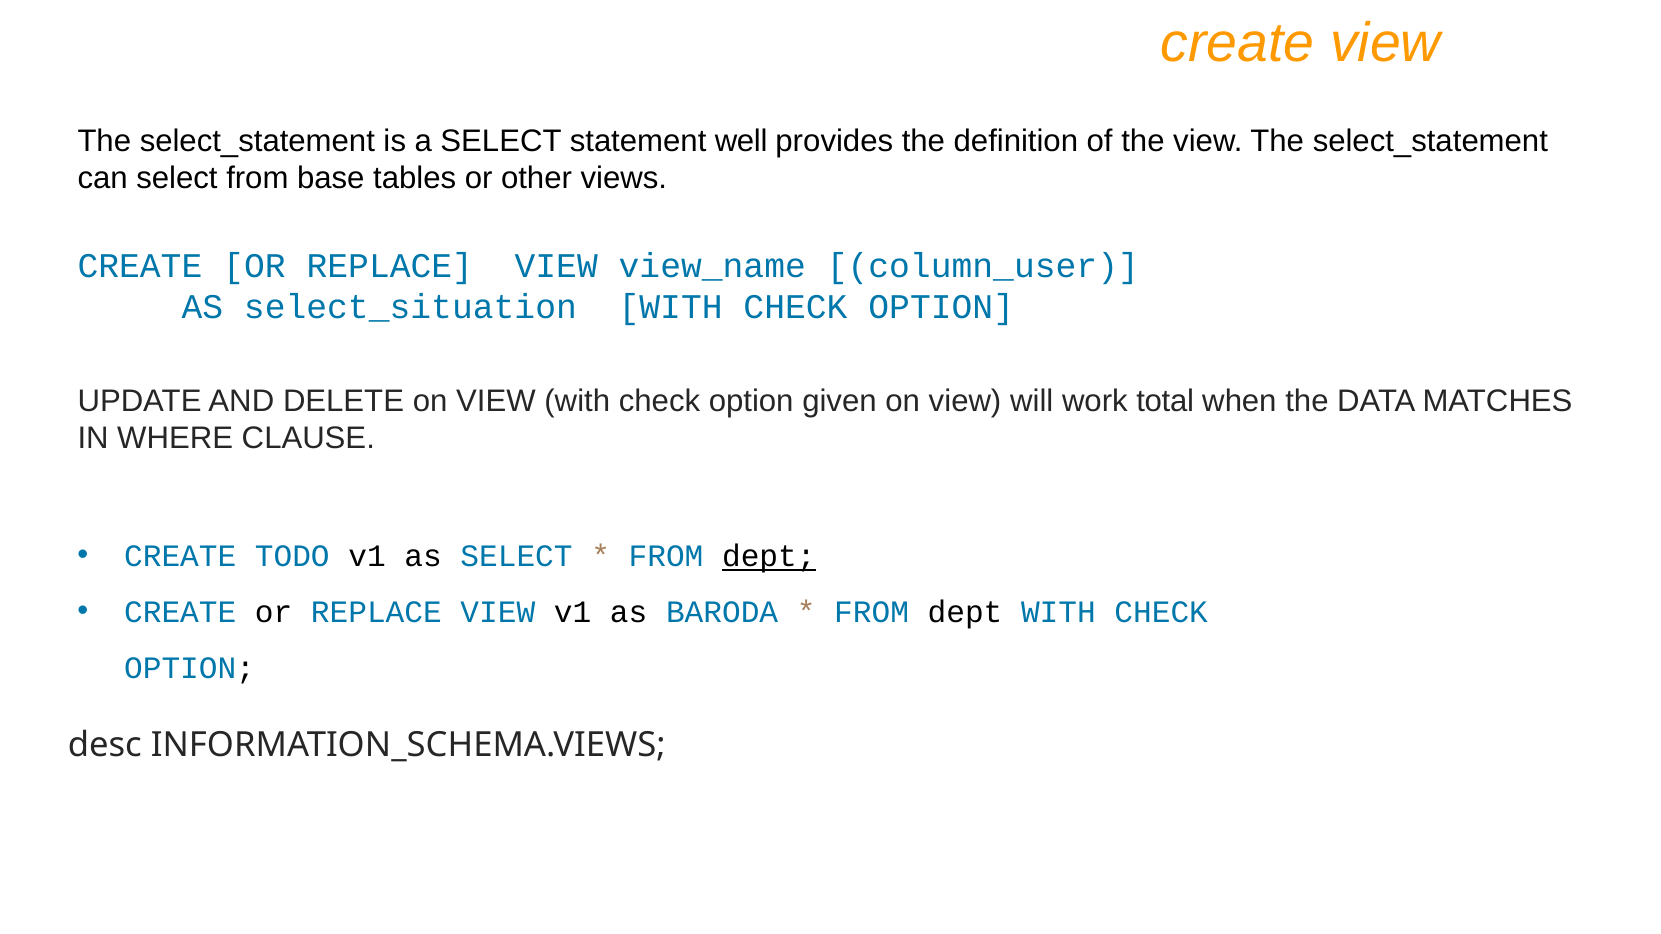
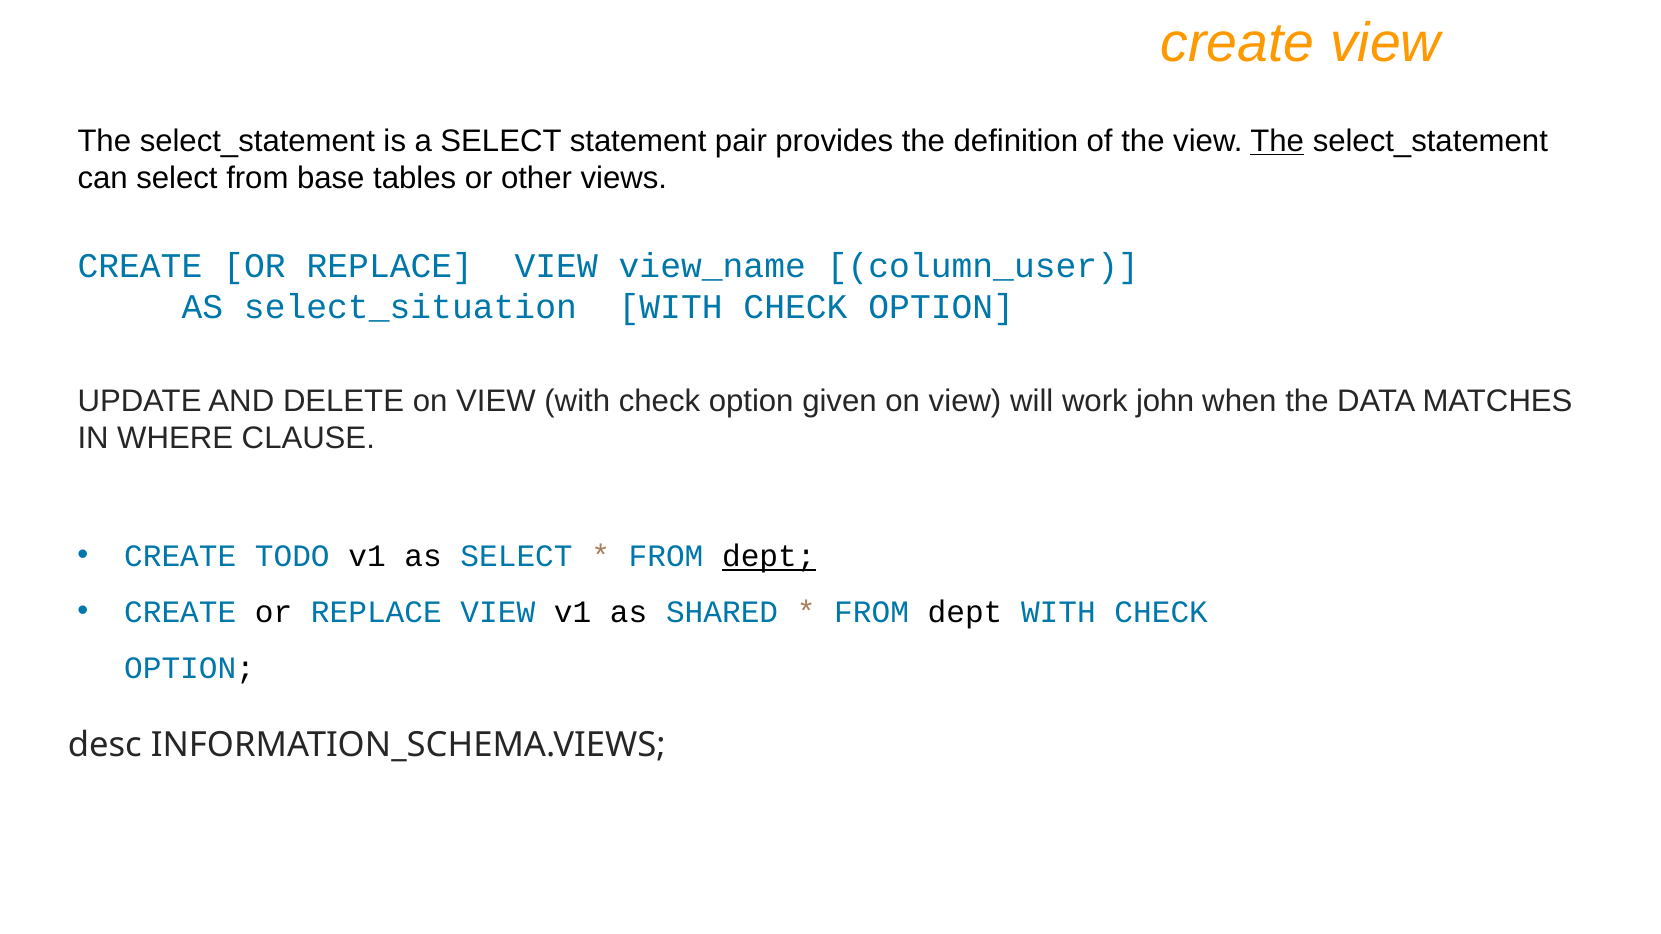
well: well -> pair
The at (1277, 141) underline: none -> present
total: total -> john
BARODA: BARODA -> SHARED
